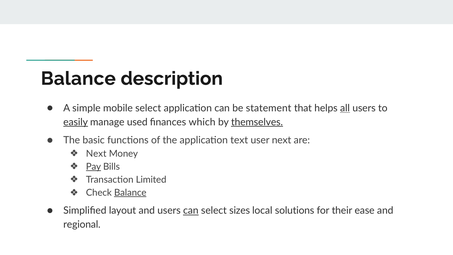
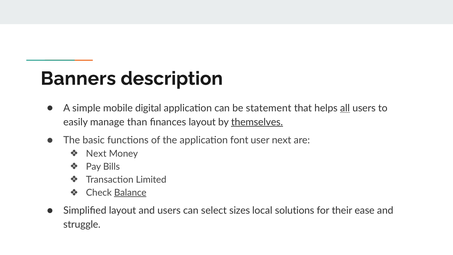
Balance at (78, 79): Balance -> Banners
mobile select: select -> digital
easily underline: present -> none
used: used -> than
finances which: which -> layout
text: text -> font
Pay underline: present -> none
can at (191, 210) underline: present -> none
regional: regional -> struggle
